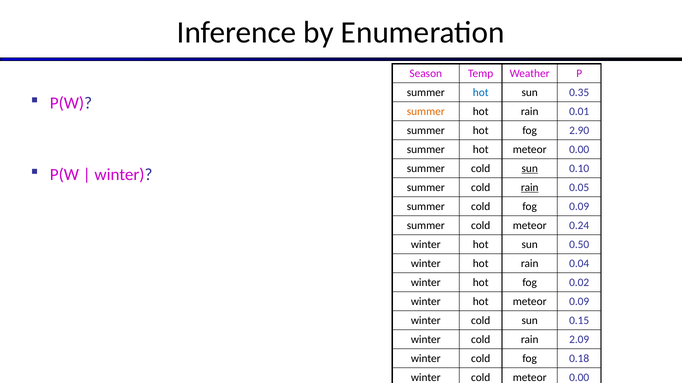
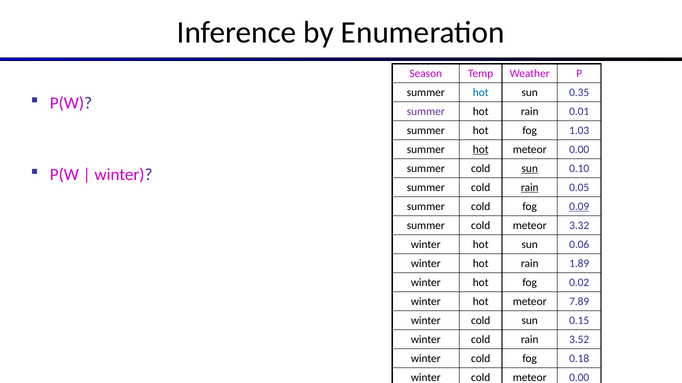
summer at (426, 111) colour: orange -> purple
2.90: 2.90 -> 1.03
hot at (481, 150) underline: none -> present
0.09 at (579, 207) underline: none -> present
0.24: 0.24 -> 3.32
0.50: 0.50 -> 0.06
0.04: 0.04 -> 1.89
meteor 0.09: 0.09 -> 7.89
2.09: 2.09 -> 3.52
